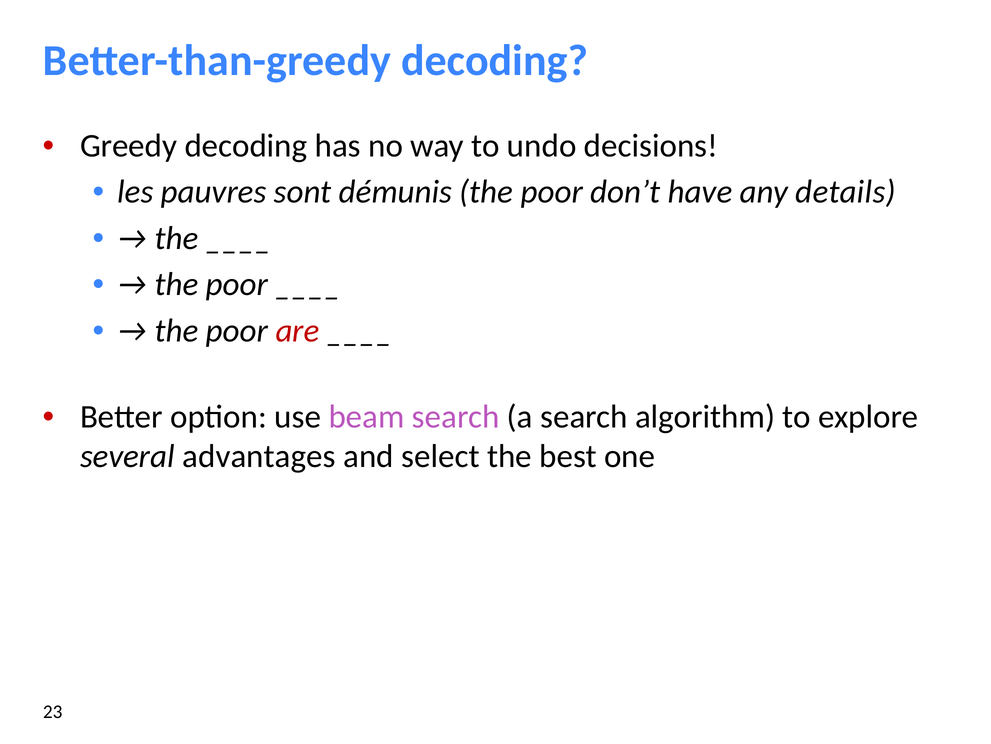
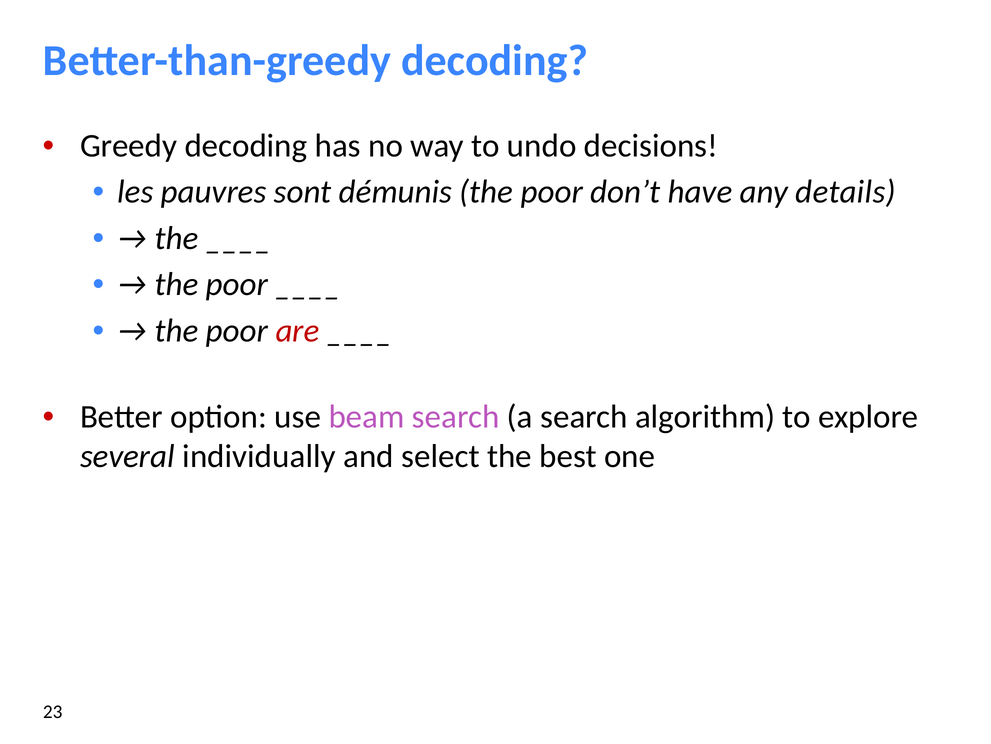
advantages: advantages -> individually
